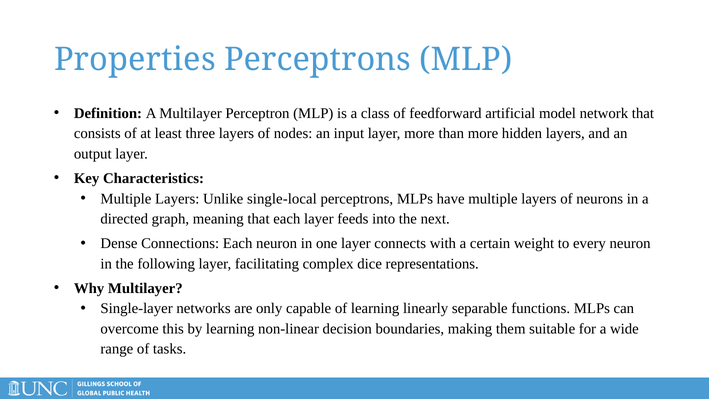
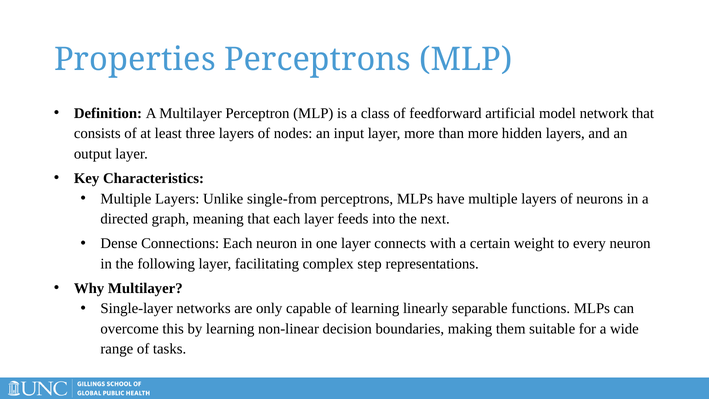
single-local: single-local -> single-from
dice: dice -> step
